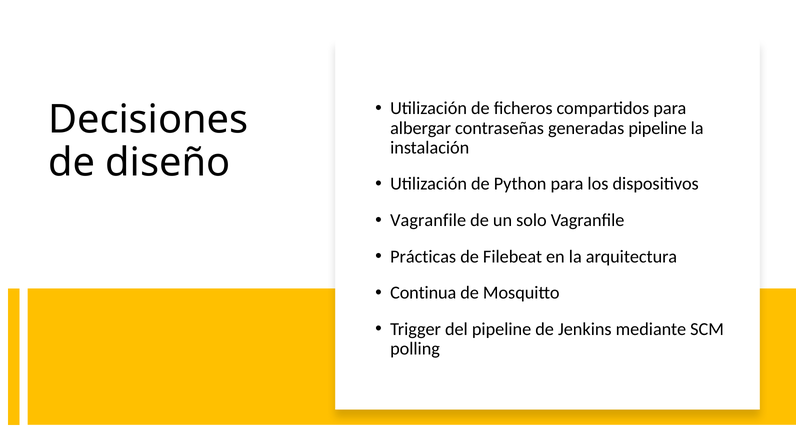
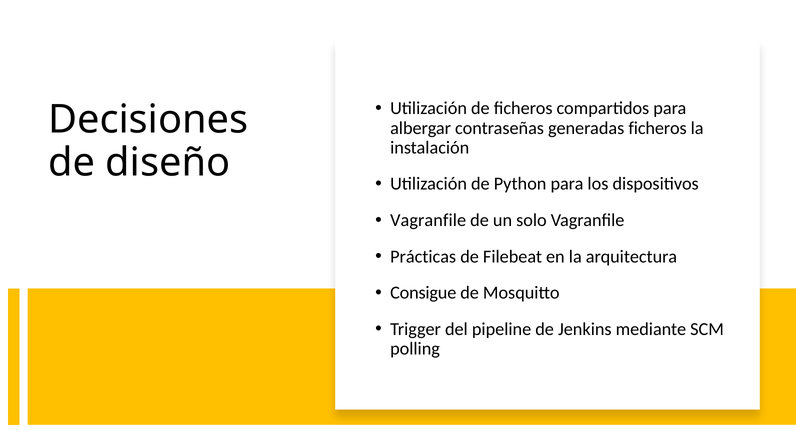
generadas pipeline: pipeline -> ficheros
Continua: Continua -> Consigue
